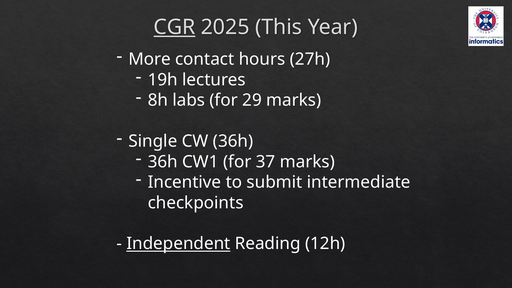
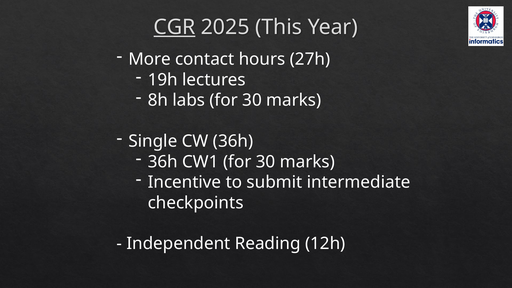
labs for 29: 29 -> 30
CW1 for 37: 37 -> 30
Independent underline: present -> none
